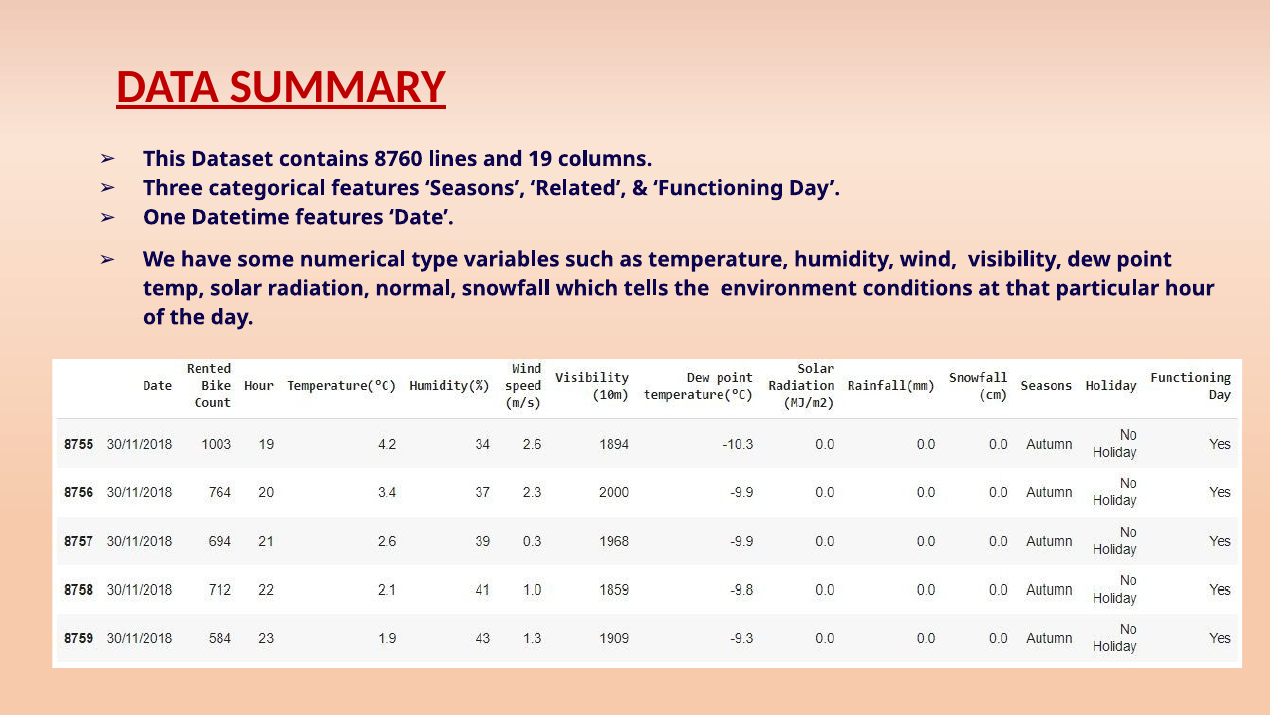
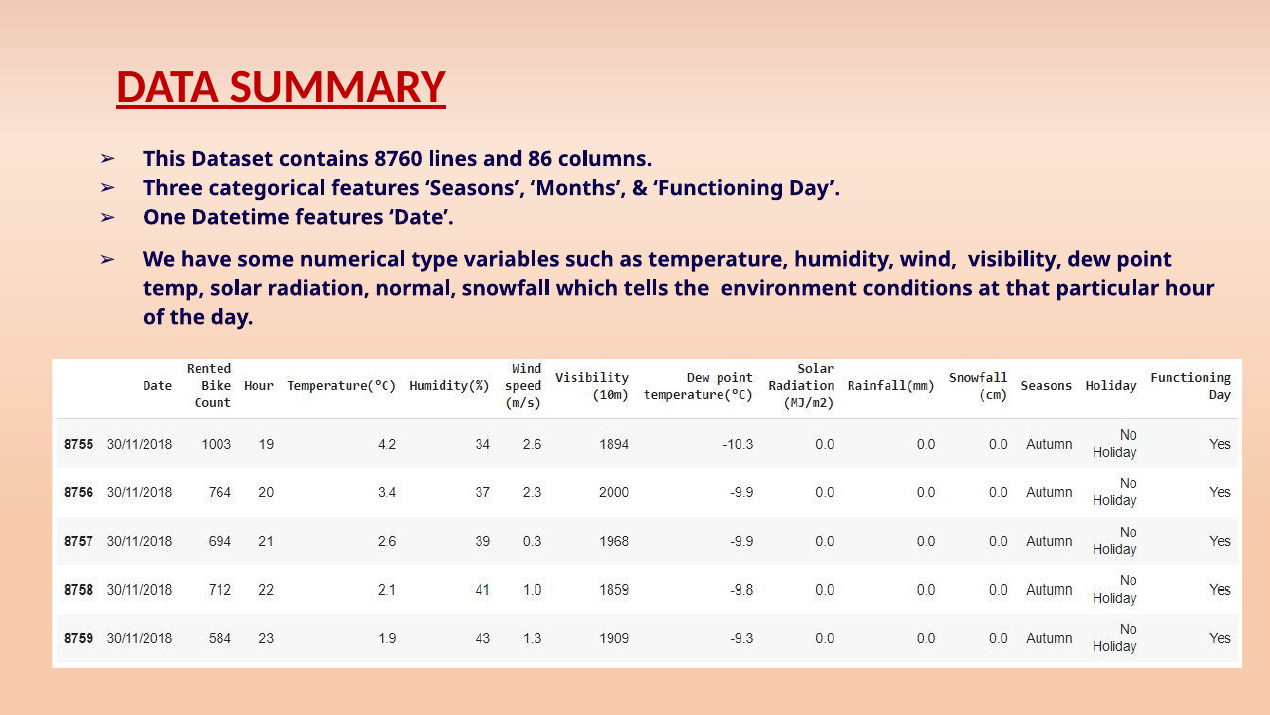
19: 19 -> 86
Related: Related -> Months
